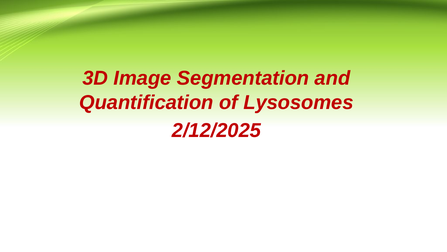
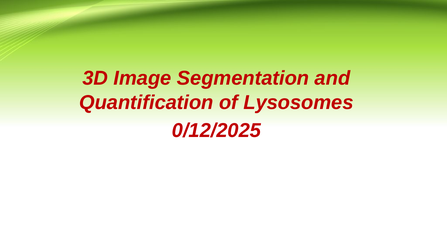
2/12/2025: 2/12/2025 -> 0/12/2025
